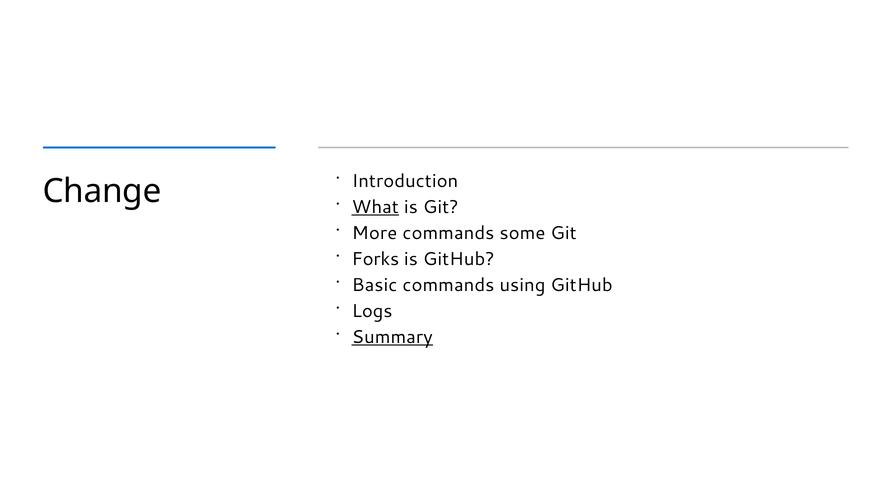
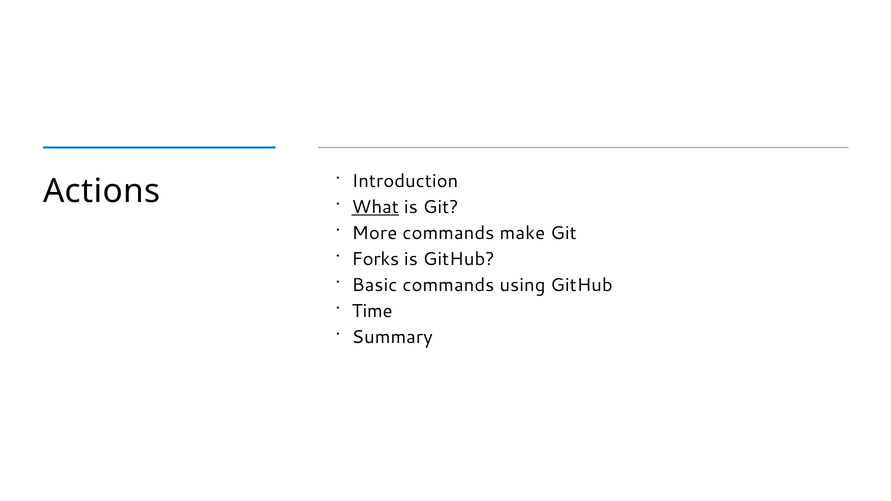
Change: Change -> Actions
some: some -> make
Logs: Logs -> Time
Summary underline: present -> none
